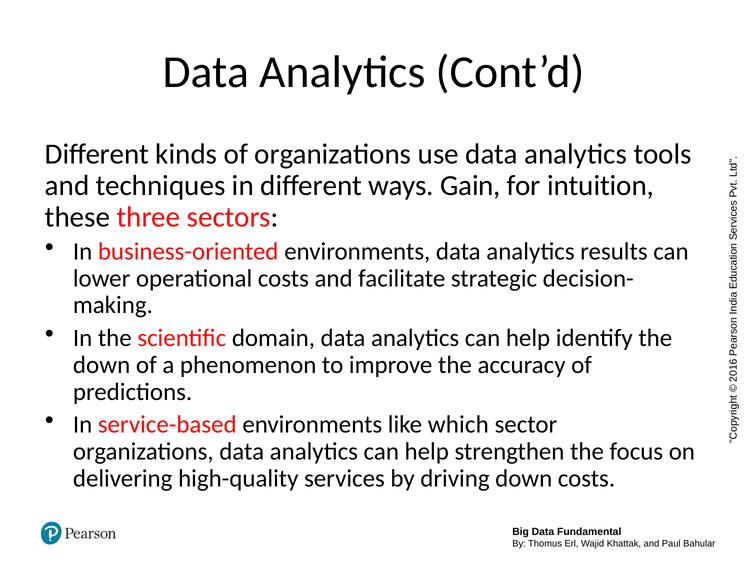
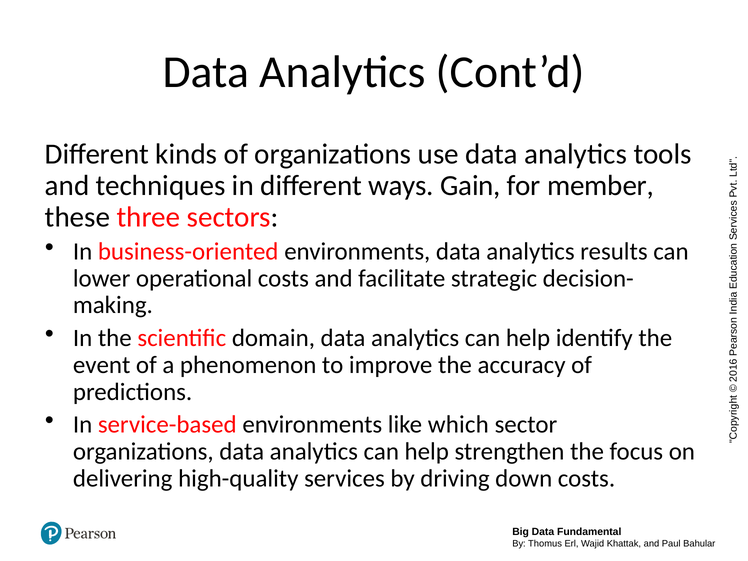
intuition: intuition -> member
down at (102, 365): down -> event
